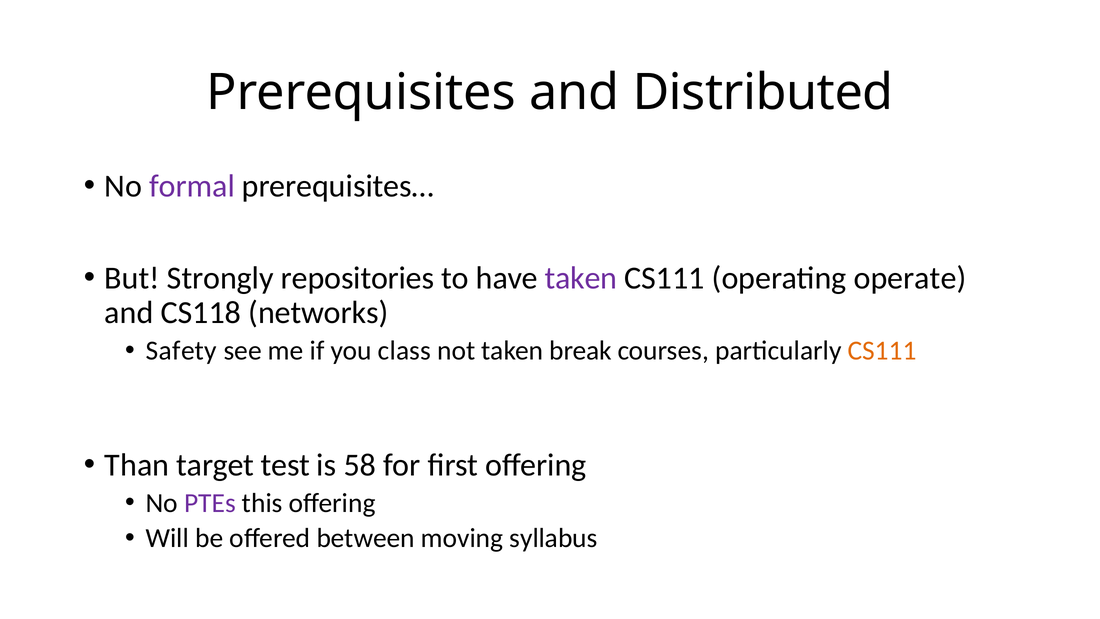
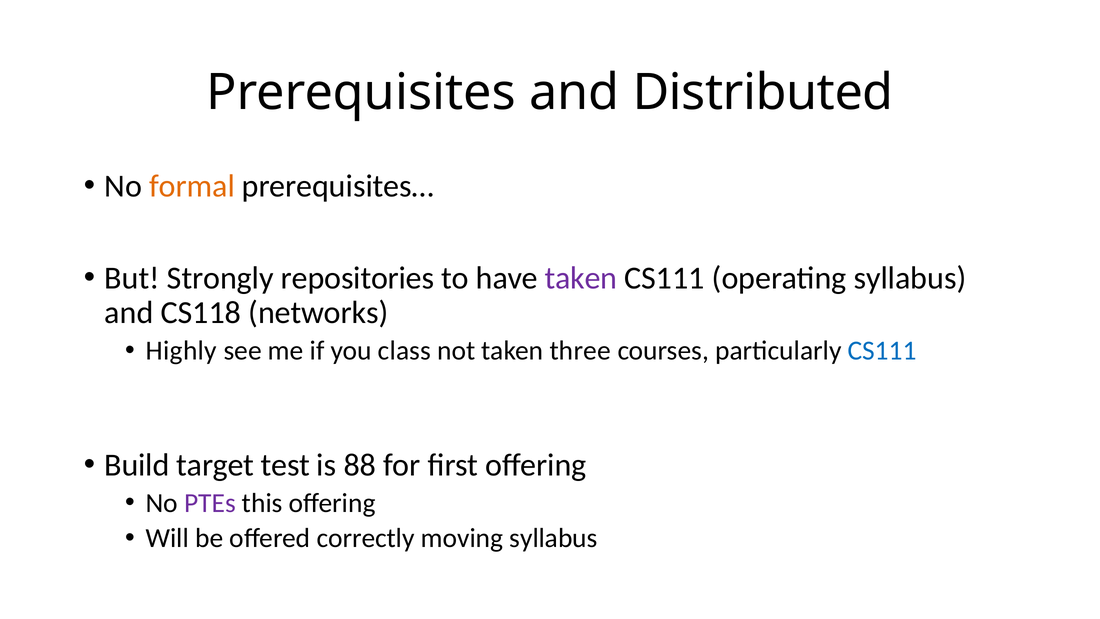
formal colour: purple -> orange
operating operate: operate -> syllabus
Safety: Safety -> Highly
break: break -> three
CS111 at (882, 351) colour: orange -> blue
Than: Than -> Build
58: 58 -> 88
between: between -> correctly
